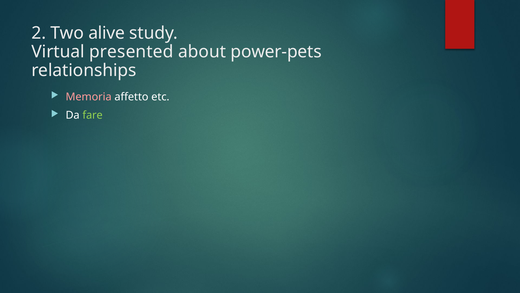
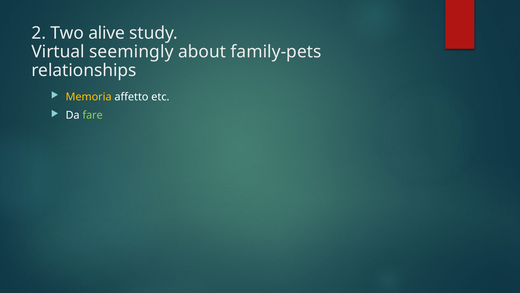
presented: presented -> seemingly
power-pets: power-pets -> family-pets
Memoria colour: pink -> yellow
